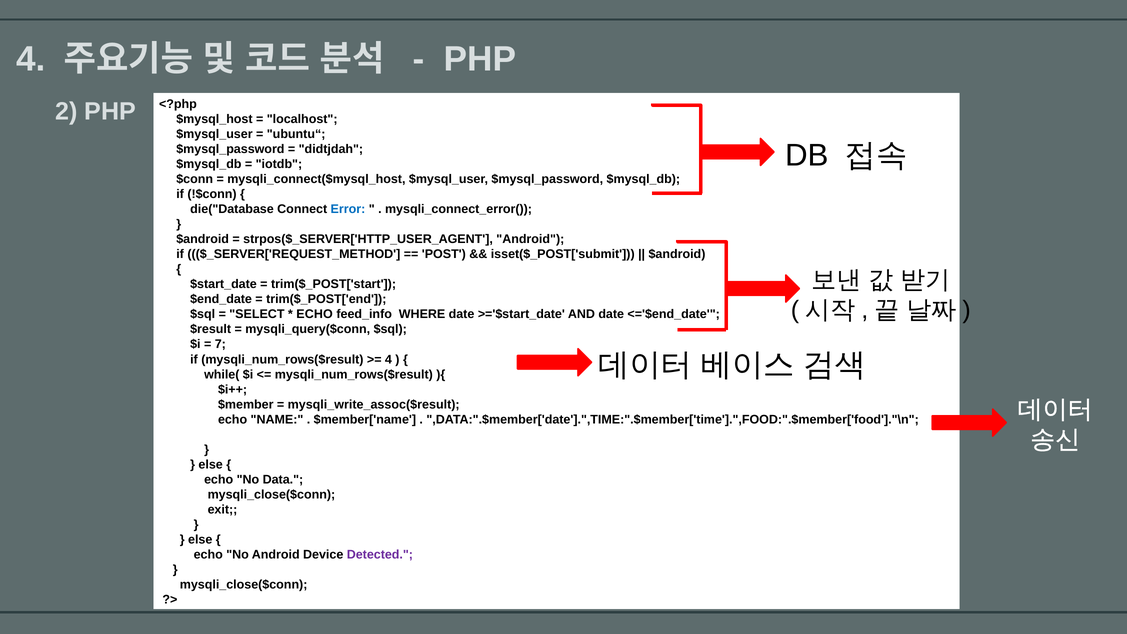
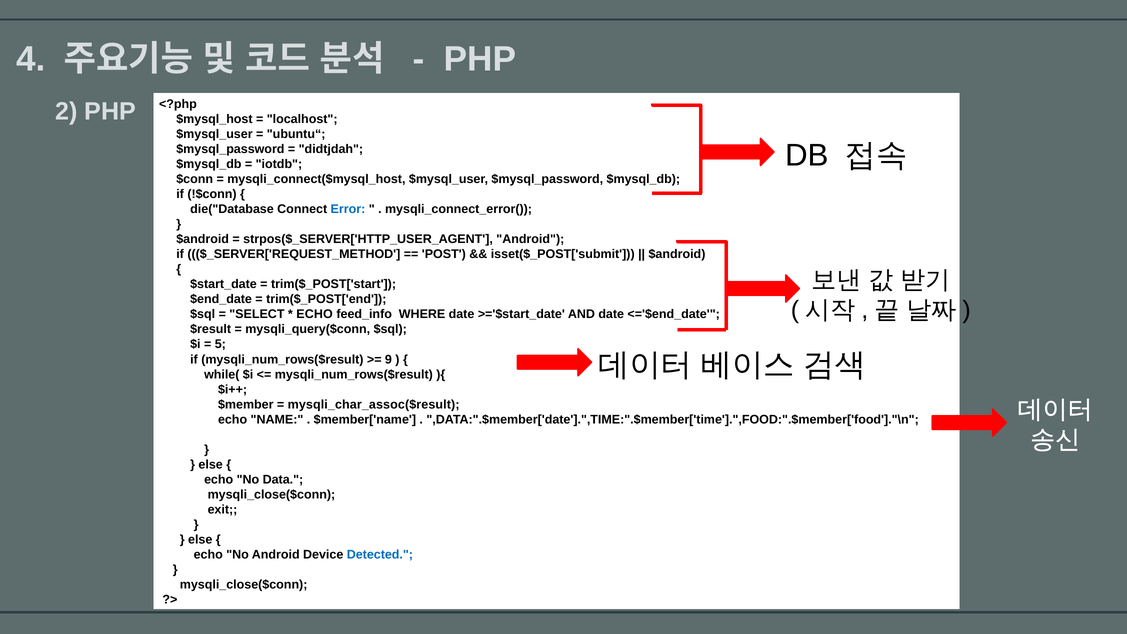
7: 7 -> 5
4 at (388, 359): 4 -> 9
mysqli_write_assoc($result: mysqli_write_assoc($result -> mysqli_char_assoc($result
Detected colour: purple -> blue
